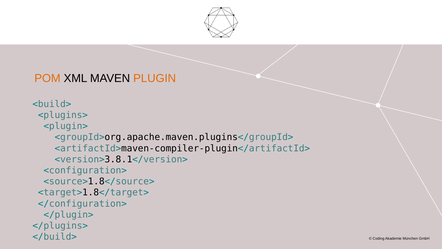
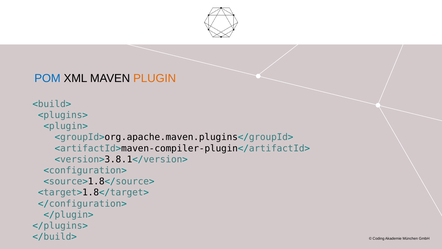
POM colour: orange -> blue
